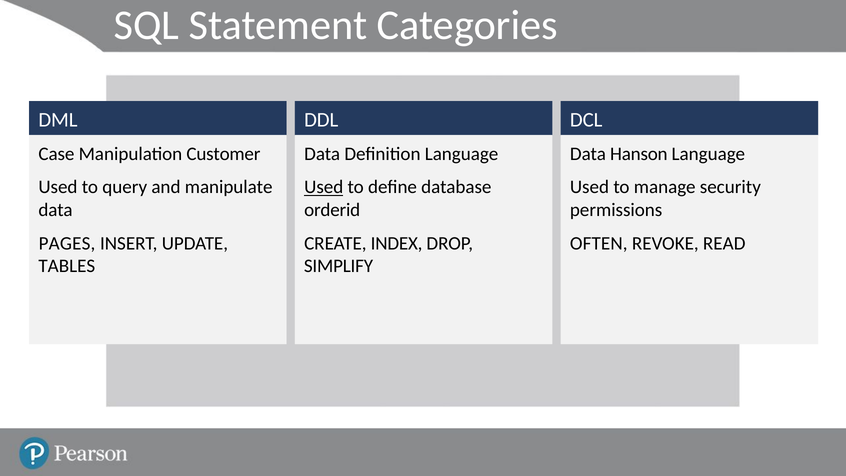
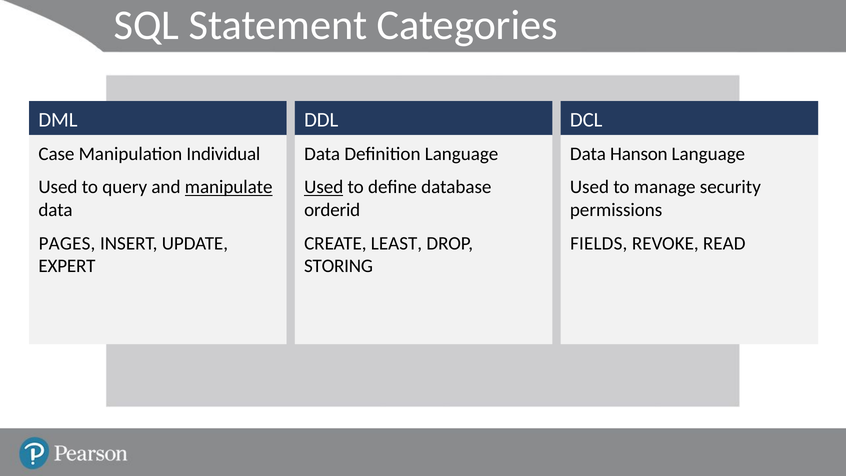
Customer: Customer -> Individual
manipulate underline: none -> present
INDEX: INDEX -> LEAST
OFTEN: OFTEN -> FIELDS
TABLES: TABLES -> EXPERT
SIMPLIFY: SIMPLIFY -> STORING
